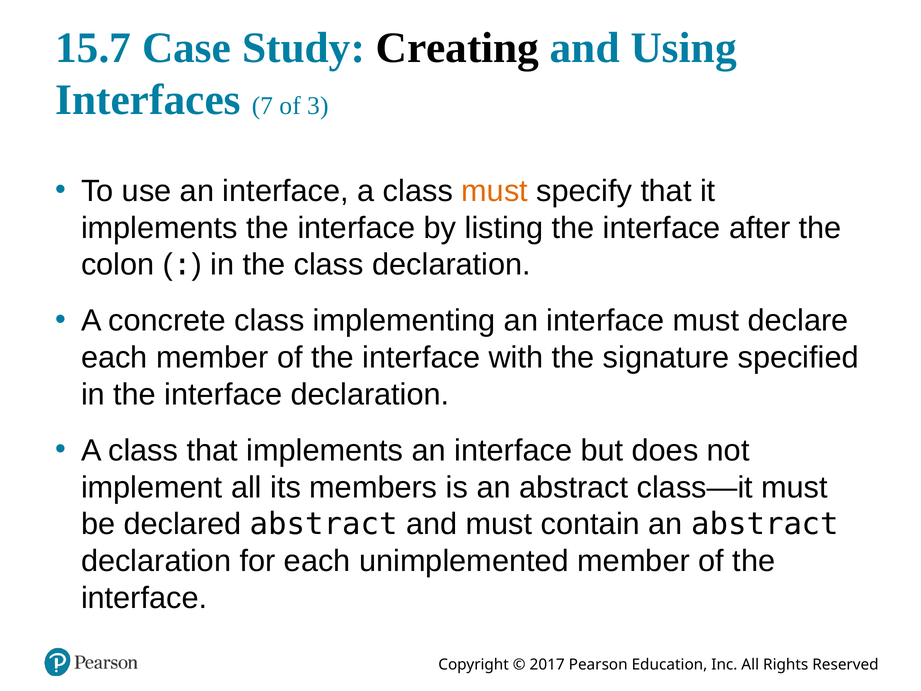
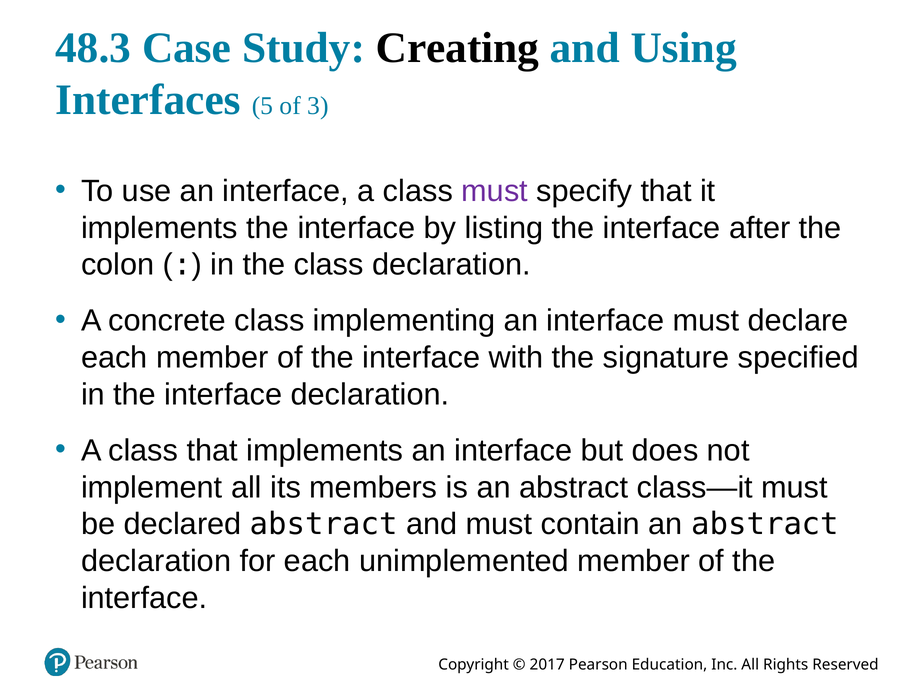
15.7: 15.7 -> 48.3
7: 7 -> 5
must at (495, 191) colour: orange -> purple
